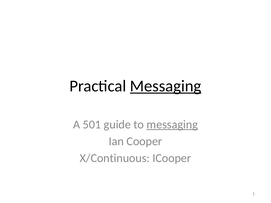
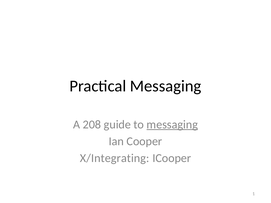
Messaging at (166, 86) underline: present -> none
501: 501 -> 208
X/Continuous: X/Continuous -> X/Integrating
